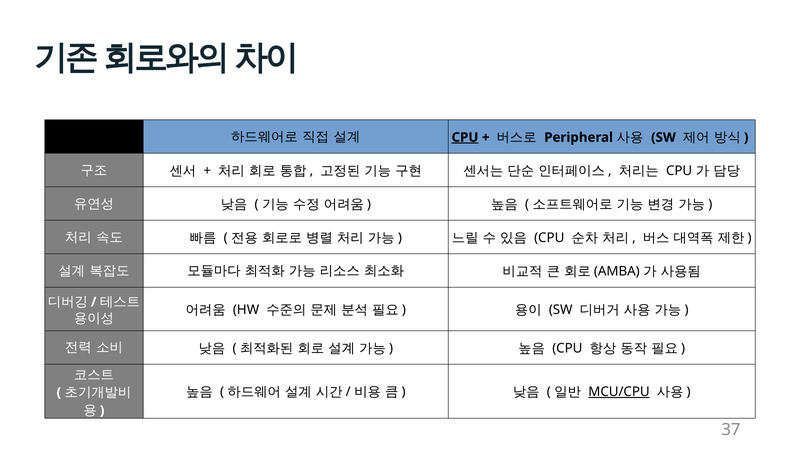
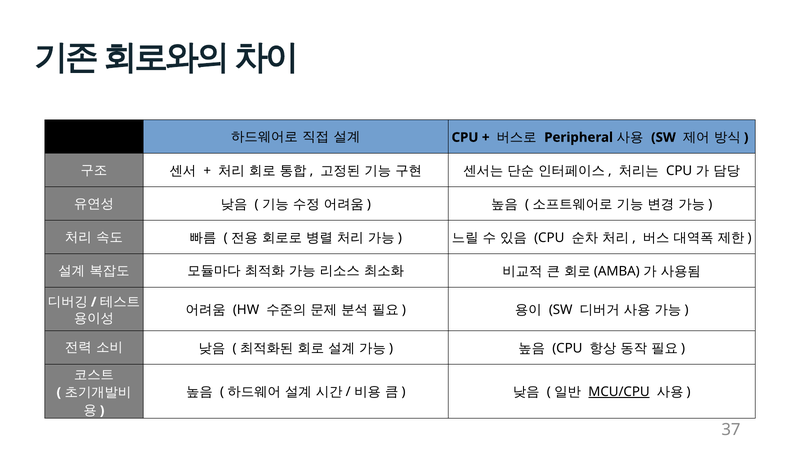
CPU at (465, 137) underline: present -> none
